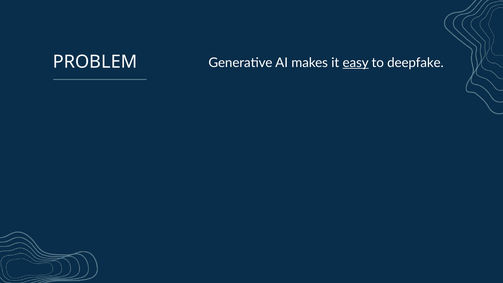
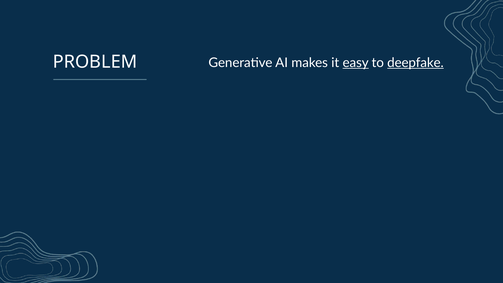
deepfake underline: none -> present
